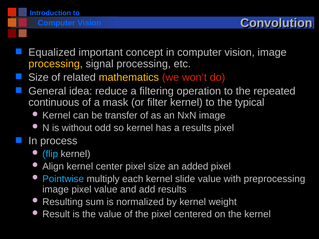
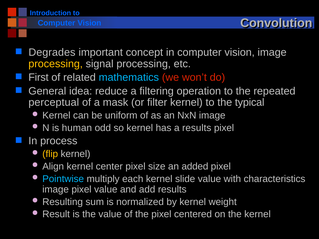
Equalized: Equalized -> Degrades
Size at (39, 77): Size -> First
mathematics colour: yellow -> light blue
continuous: continuous -> perceptual
transfer: transfer -> uniform
without: without -> human
flip colour: light blue -> yellow
preprocessing: preprocessing -> characteristics
